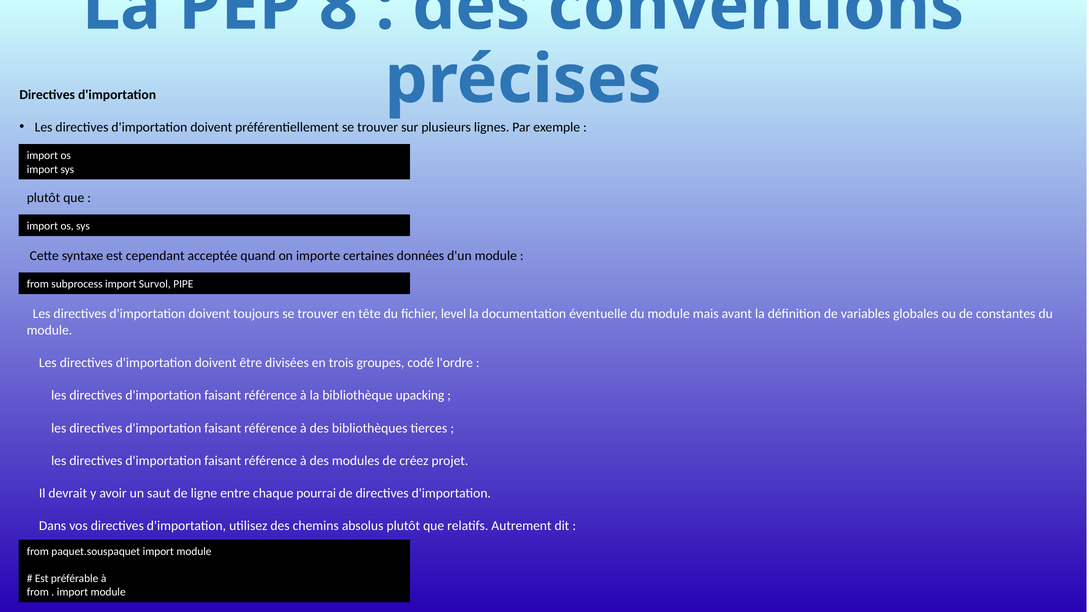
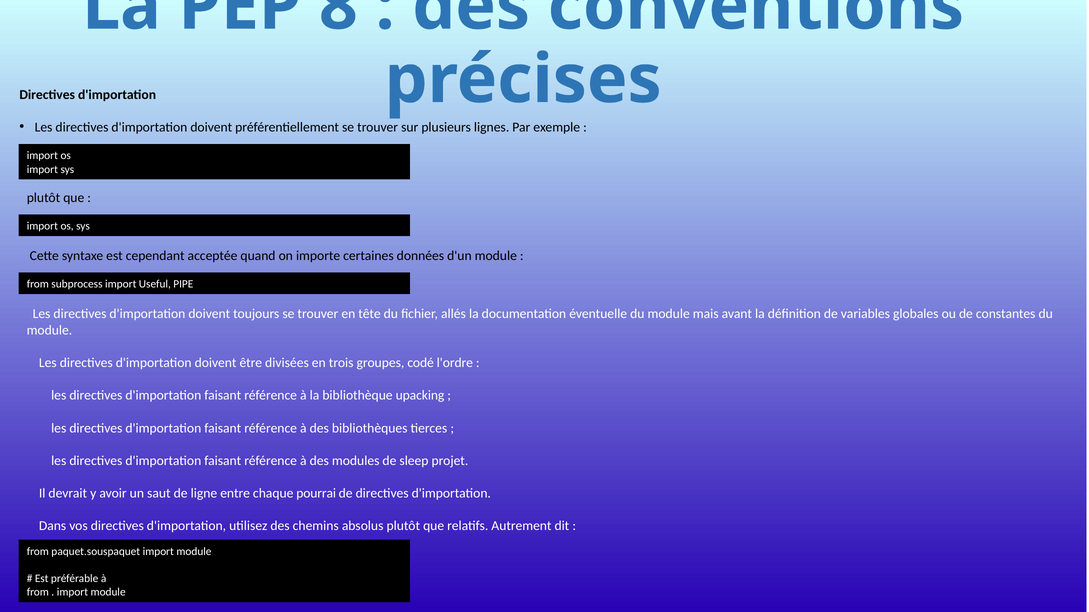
Survol: Survol -> Useful
level: level -> allés
créez: créez -> sleep
